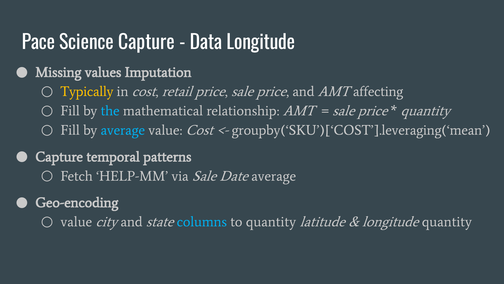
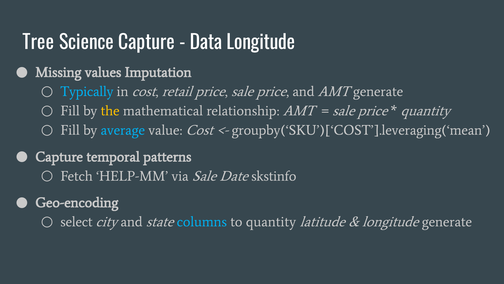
Pace: Pace -> Tree
Typically colour: yellow -> light blue
AMT affecting: affecting -> generate
the colour: light blue -> yellow
Date average: average -> skstinfo
value at (76, 222): value -> select
longitude quantity: quantity -> generate
